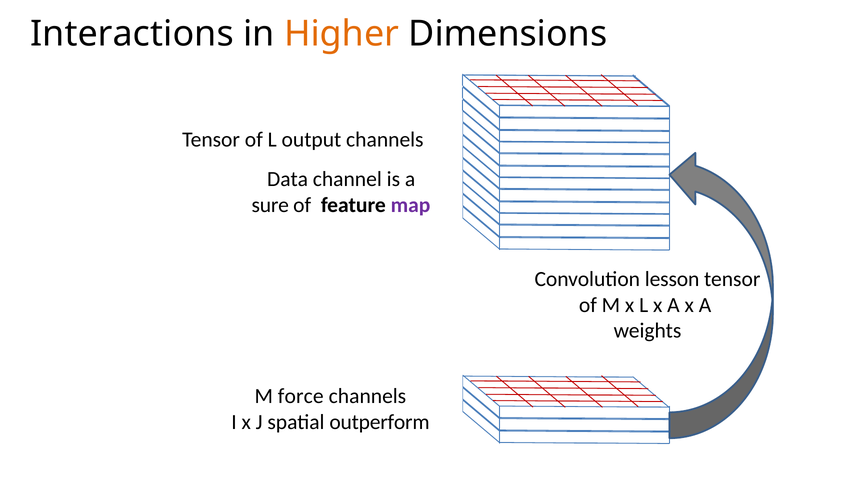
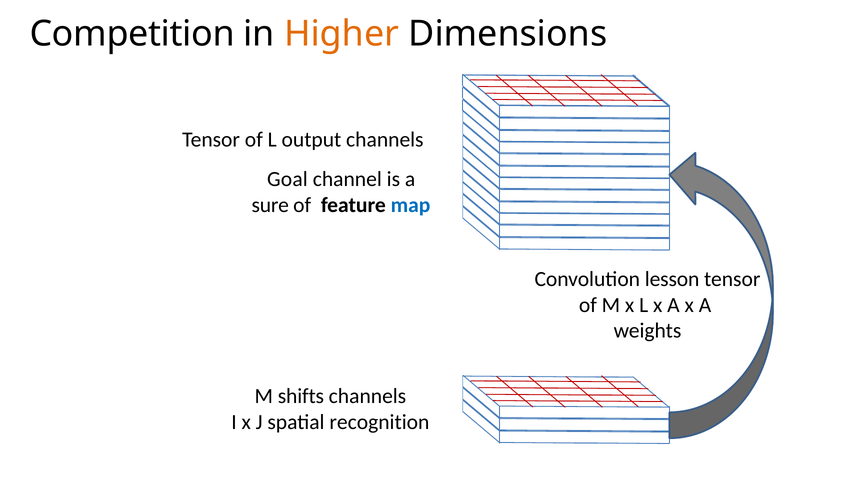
Interactions: Interactions -> Competition
Data: Data -> Goal
map colour: purple -> blue
force: force -> shifts
outperform: outperform -> recognition
